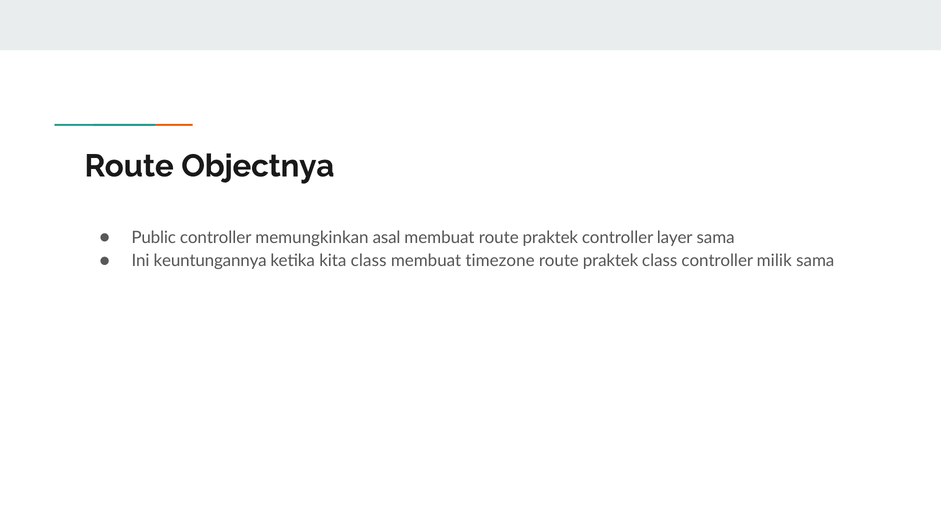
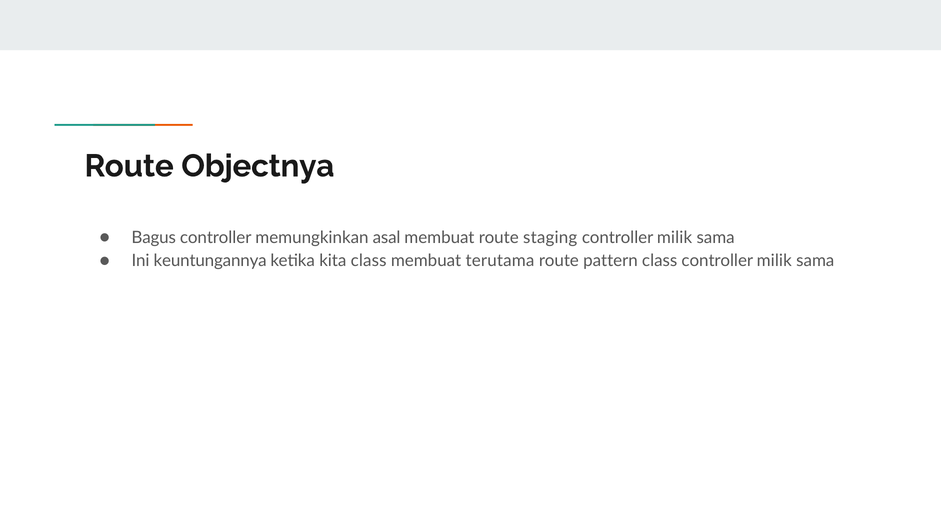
Public: Public -> Bagus
membuat route praktek: praktek -> staging
layer at (675, 238): layer -> milik
timezone: timezone -> terutama
praktek at (611, 261): praktek -> pattern
